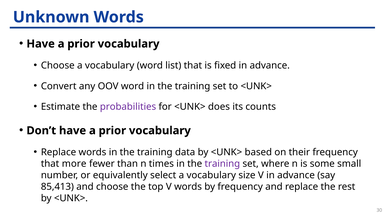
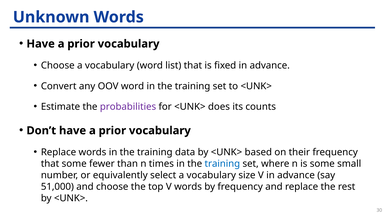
that more: more -> some
training at (222, 164) colour: purple -> blue
85,413: 85,413 -> 51,000
